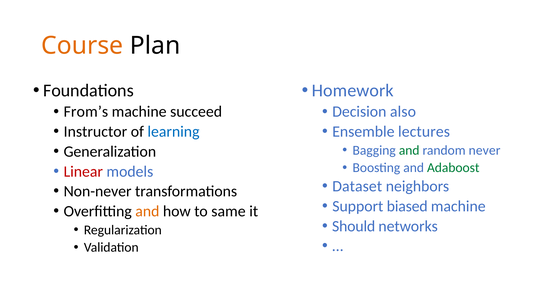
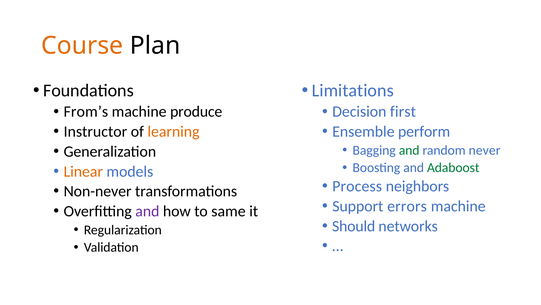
Homework: Homework -> Limitations
succeed: succeed -> produce
also: also -> first
lectures: lectures -> perform
learning colour: blue -> orange
Linear colour: red -> orange
Dataset: Dataset -> Process
biased: biased -> errors
and at (147, 211) colour: orange -> purple
